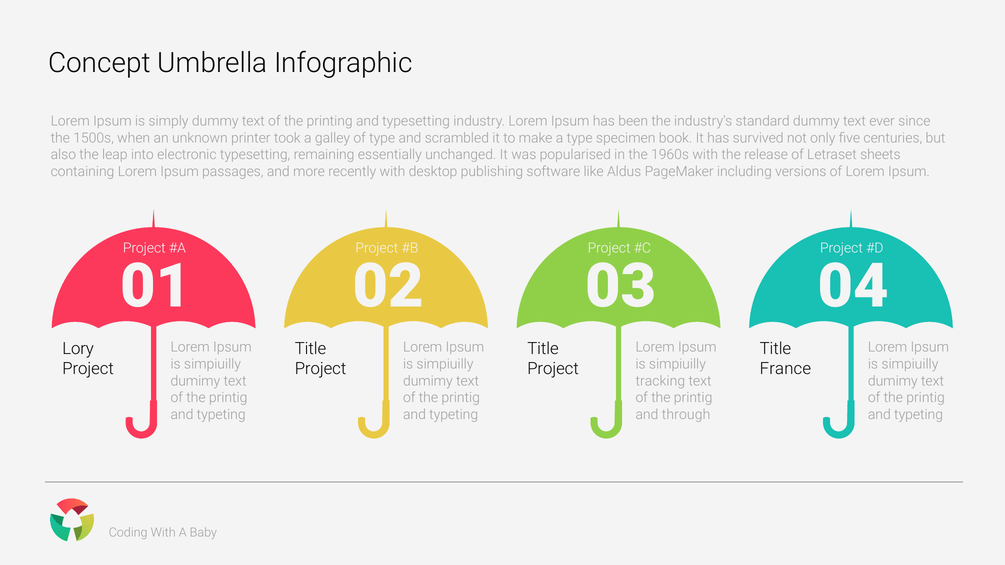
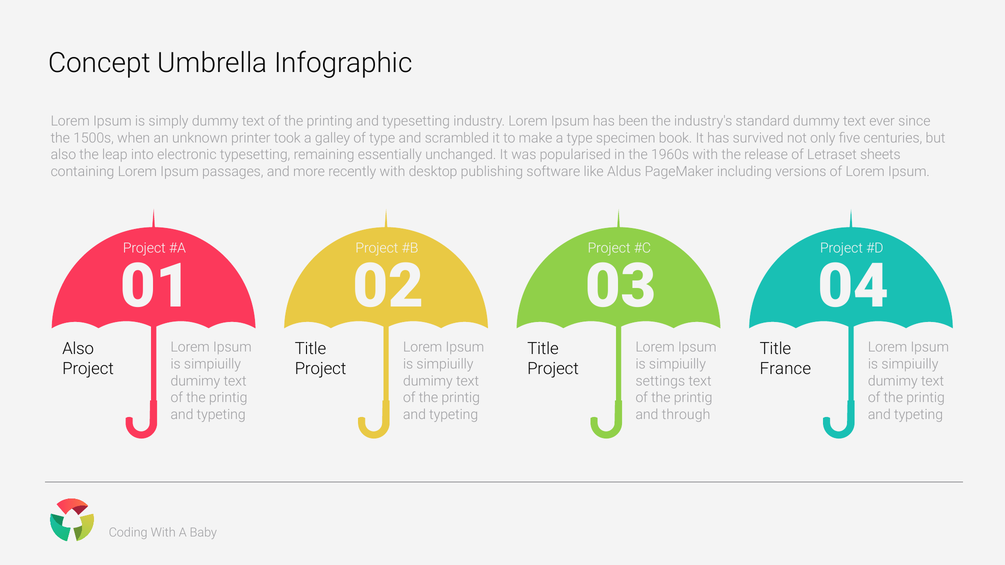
Lory at (78, 349): Lory -> Also
tracking: tracking -> settings
